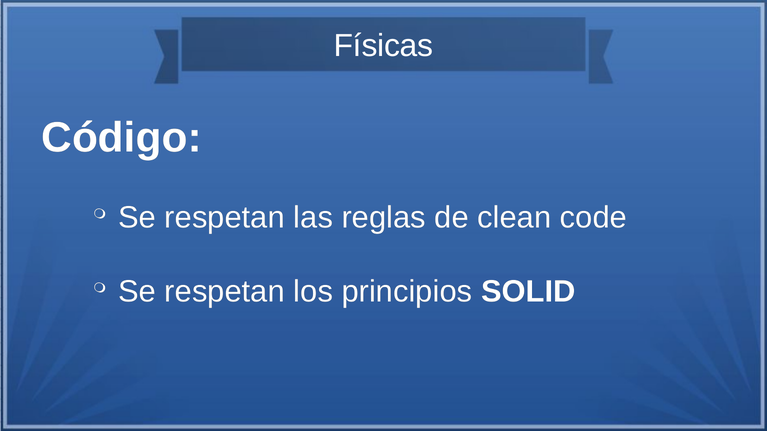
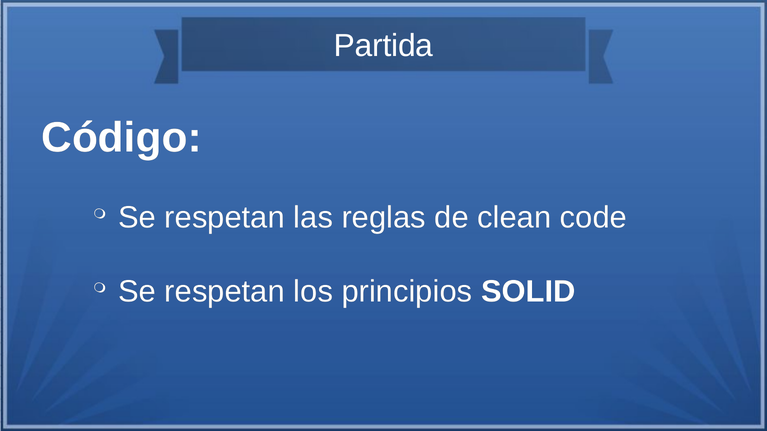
Físicas: Físicas -> Partida
